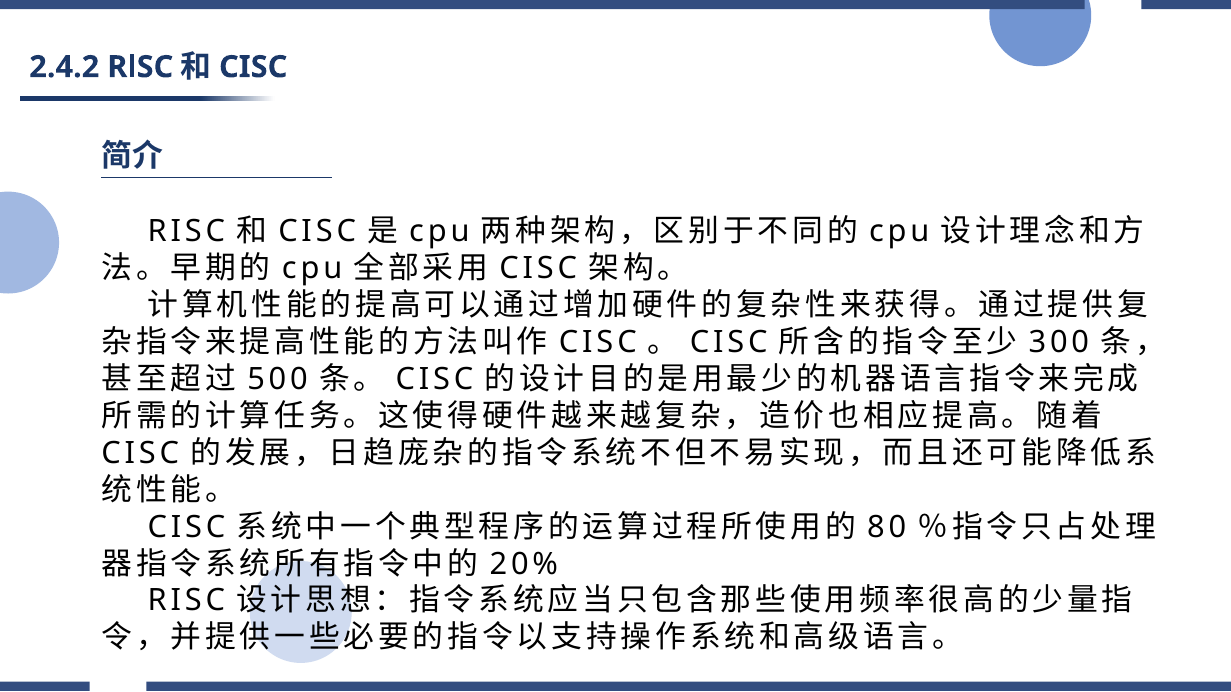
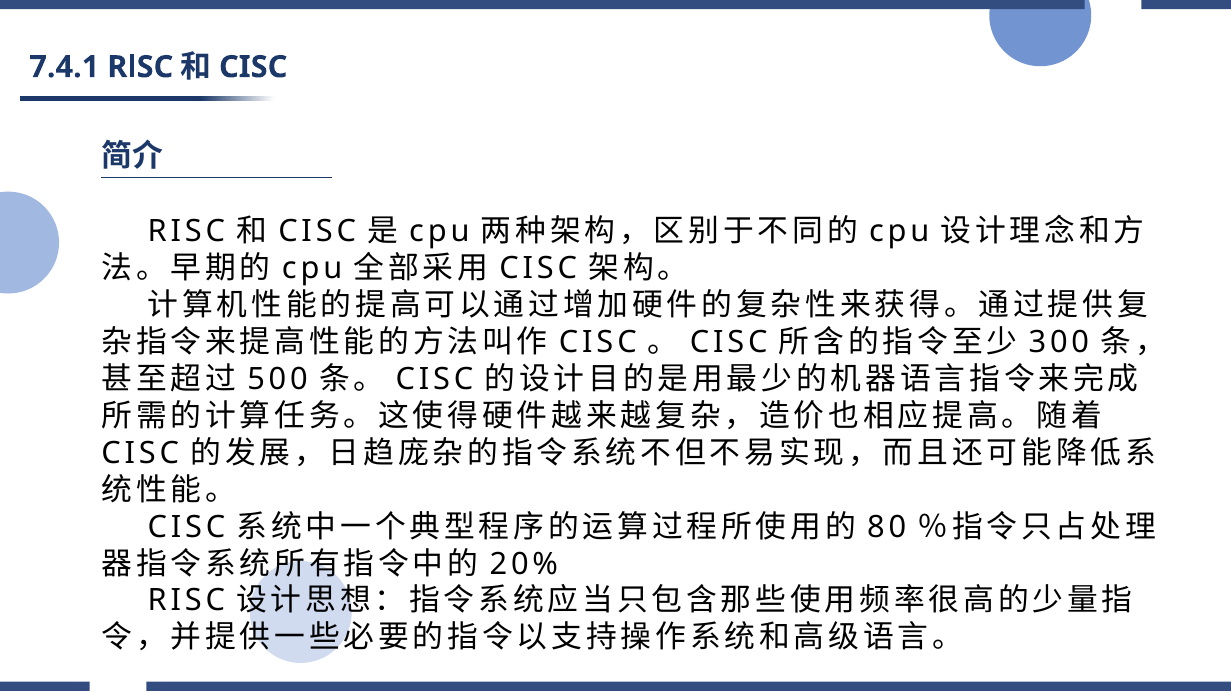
2.4.2: 2.4.2 -> 7.4.1
